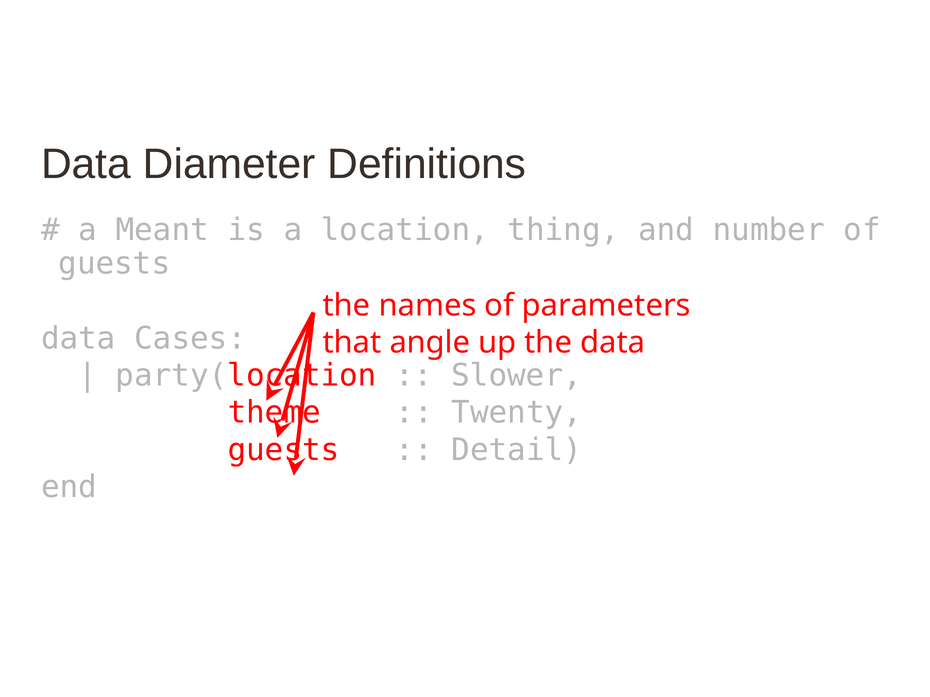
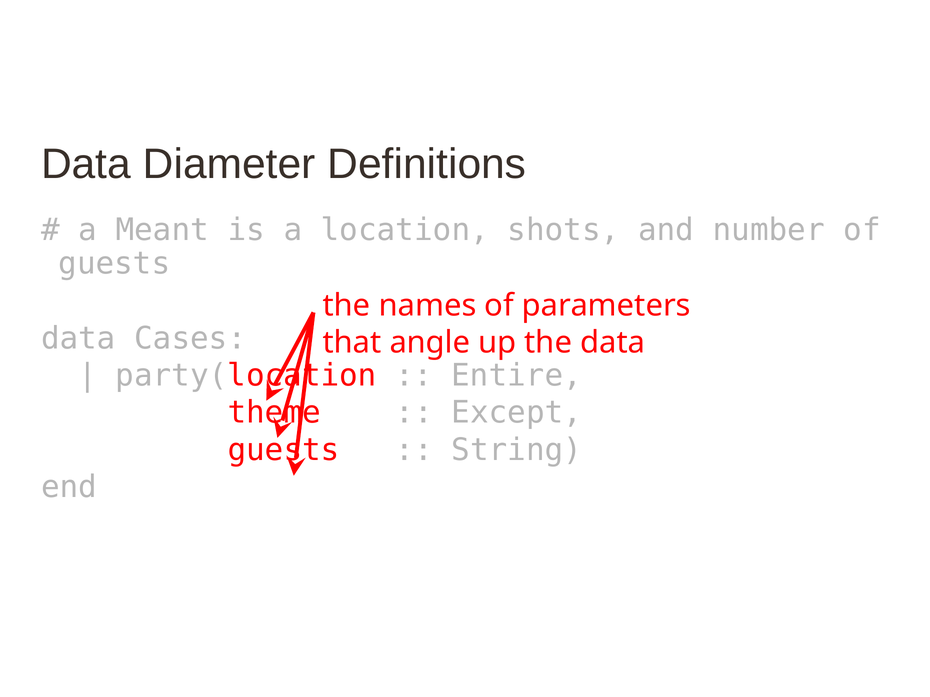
thing: thing -> shots
Slower: Slower -> Entire
Twenty: Twenty -> Except
Detail: Detail -> String
